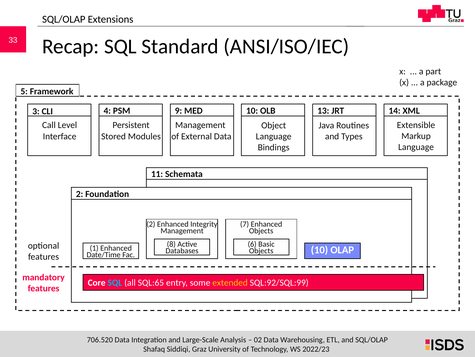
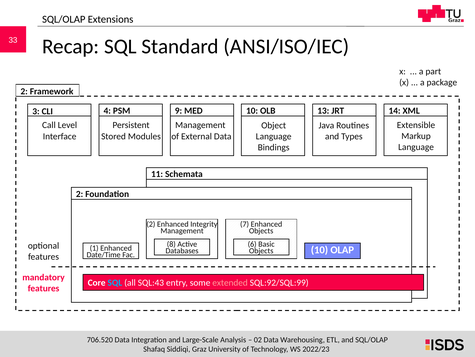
5 at (24, 91): 5 -> 2
SQL:65: SQL:65 -> SQL:43
extended colour: yellow -> pink
